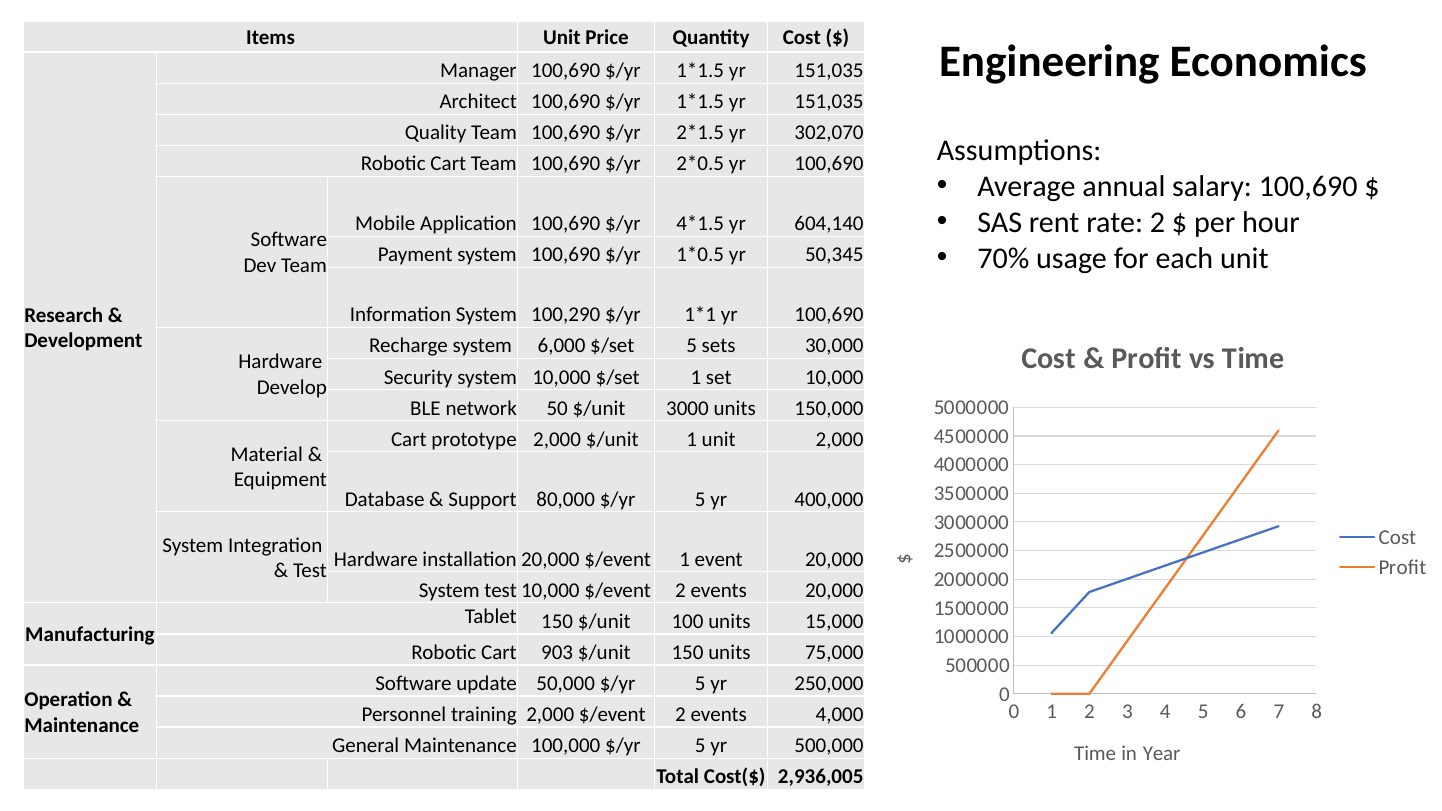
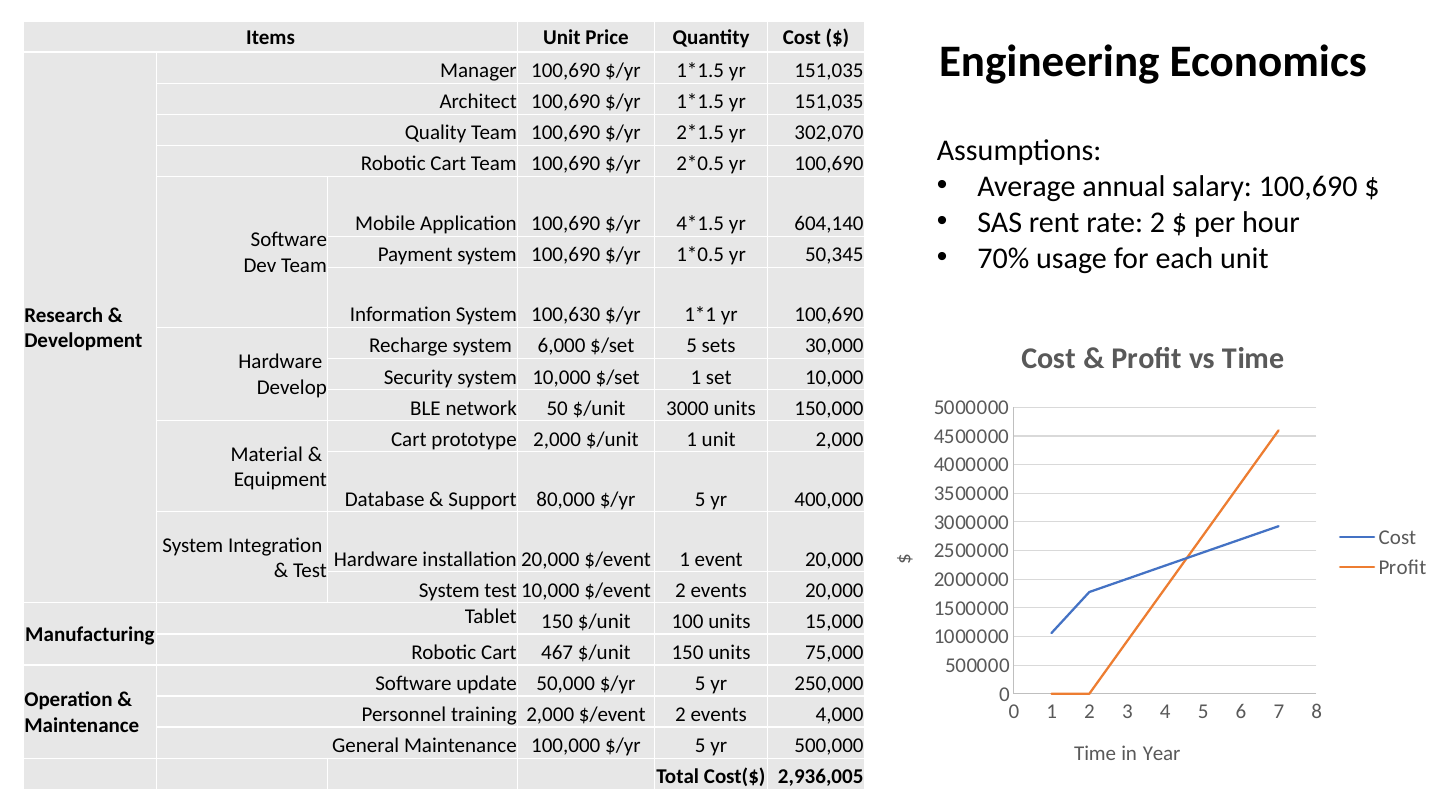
100,290: 100,290 -> 100,630
903: 903 -> 467
